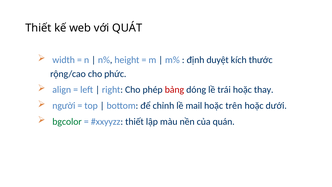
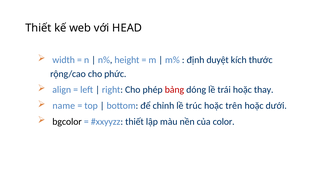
QUÁT: QUÁT -> HEAD
người: người -> name
mail: mail -> trúc
bgcolor colour: green -> black
quán: quán -> color
